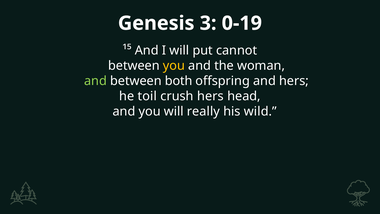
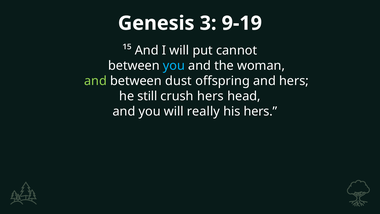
0-19: 0-19 -> 9-19
you at (174, 66) colour: yellow -> light blue
both: both -> dust
toil: toil -> still
his wild: wild -> hers
